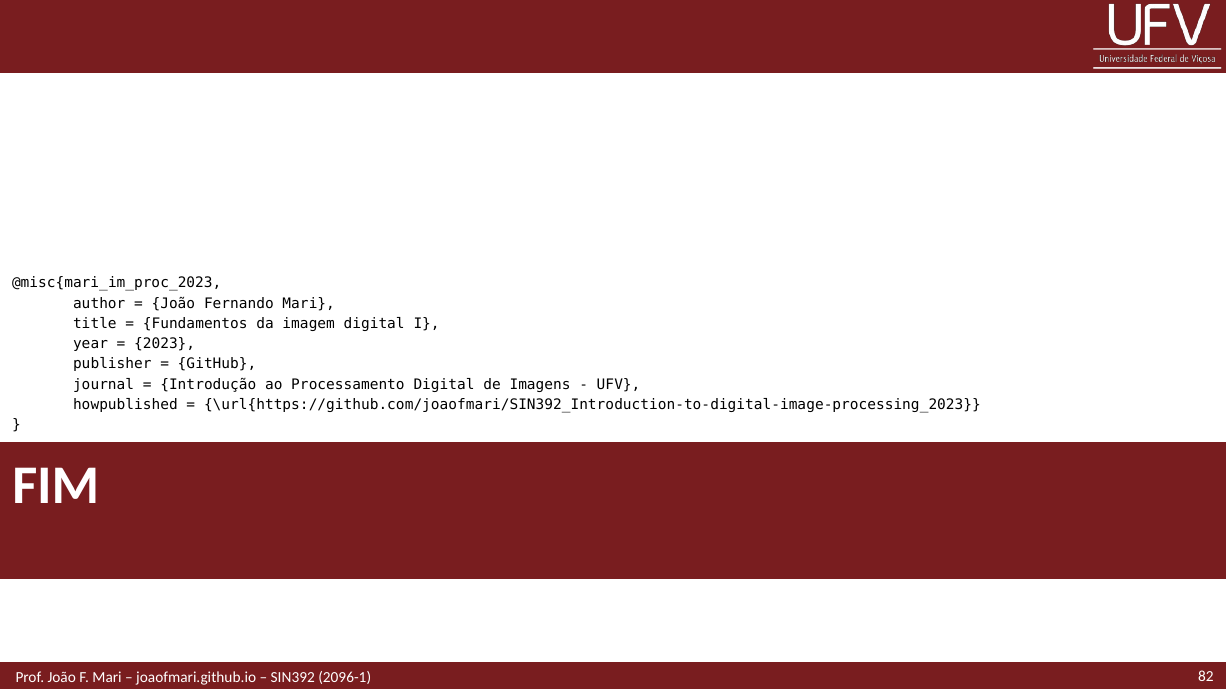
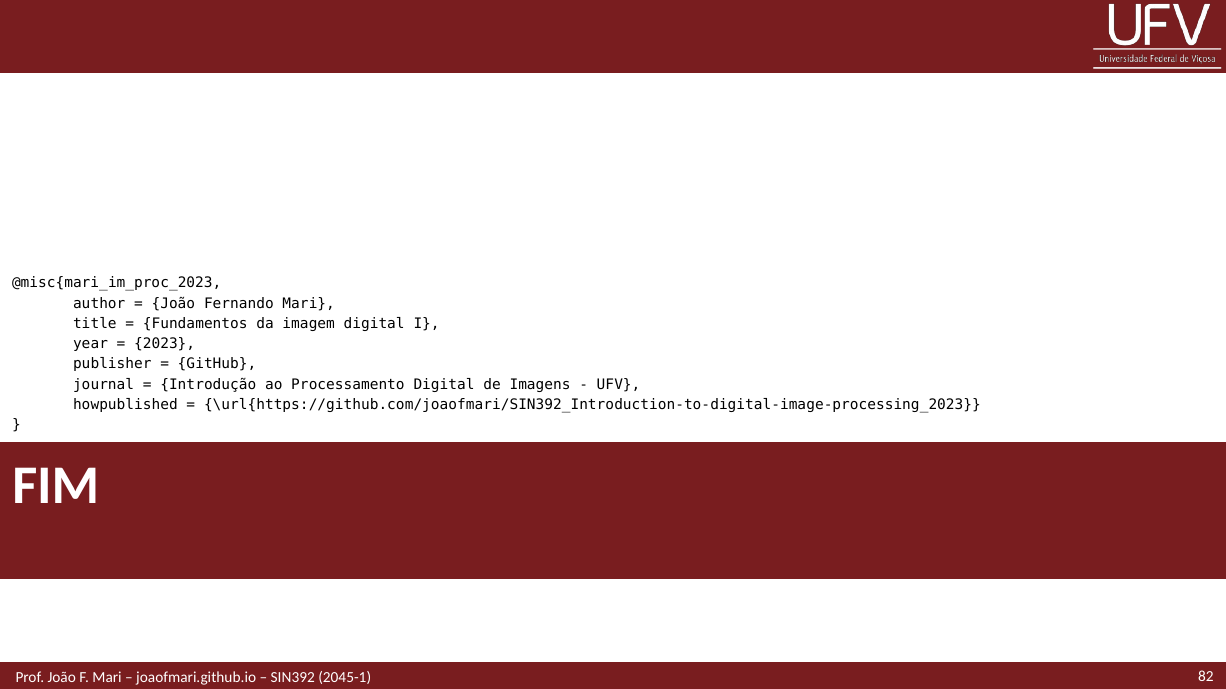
2096-1: 2096-1 -> 2045-1
